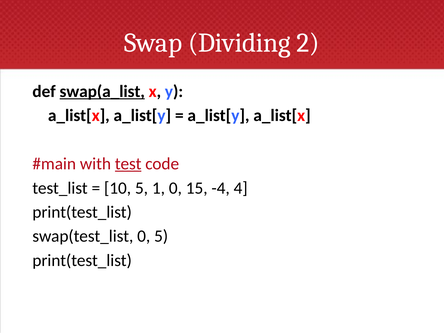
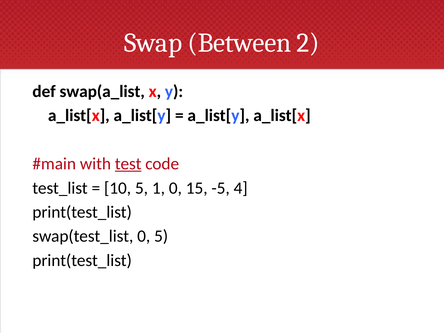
Dividing: Dividing -> Between
swap(a_list underline: present -> none
-4: -4 -> -5
